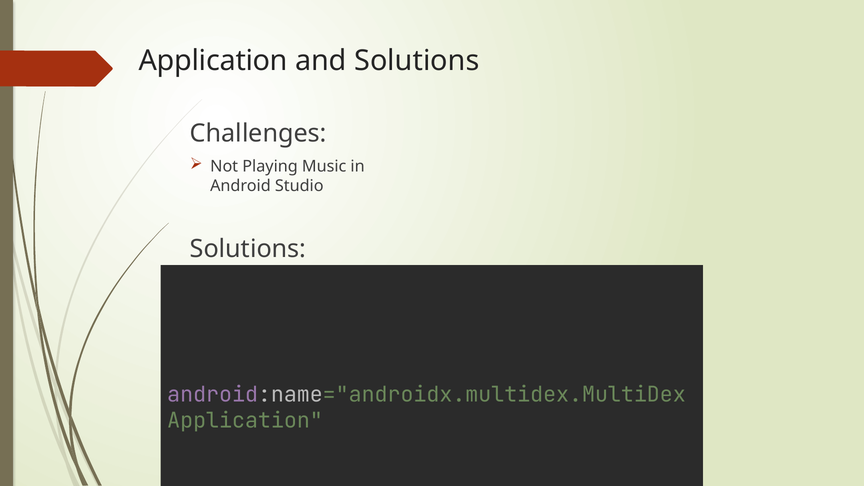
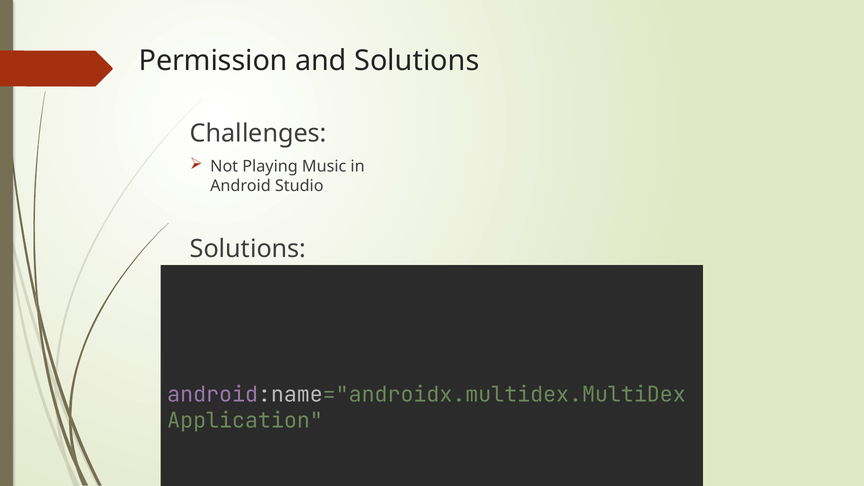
Application at (213, 61): Application -> Permission
